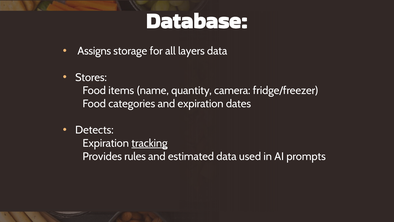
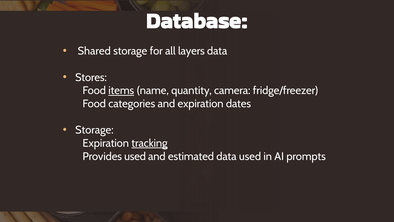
Assigns: Assigns -> Shared
items underline: none -> present
Detects at (94, 130): Detects -> Storage
Provides rules: rules -> used
